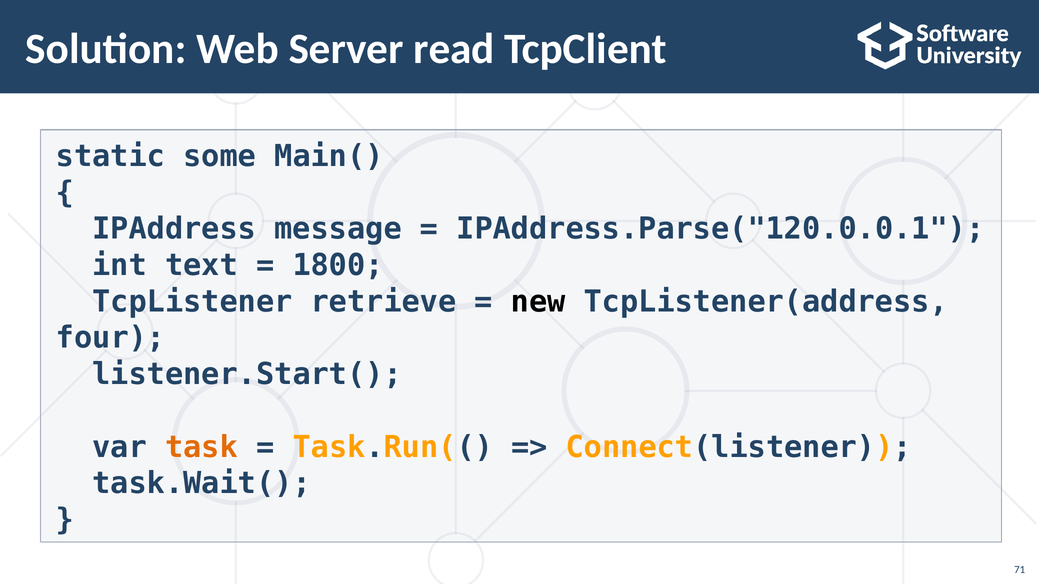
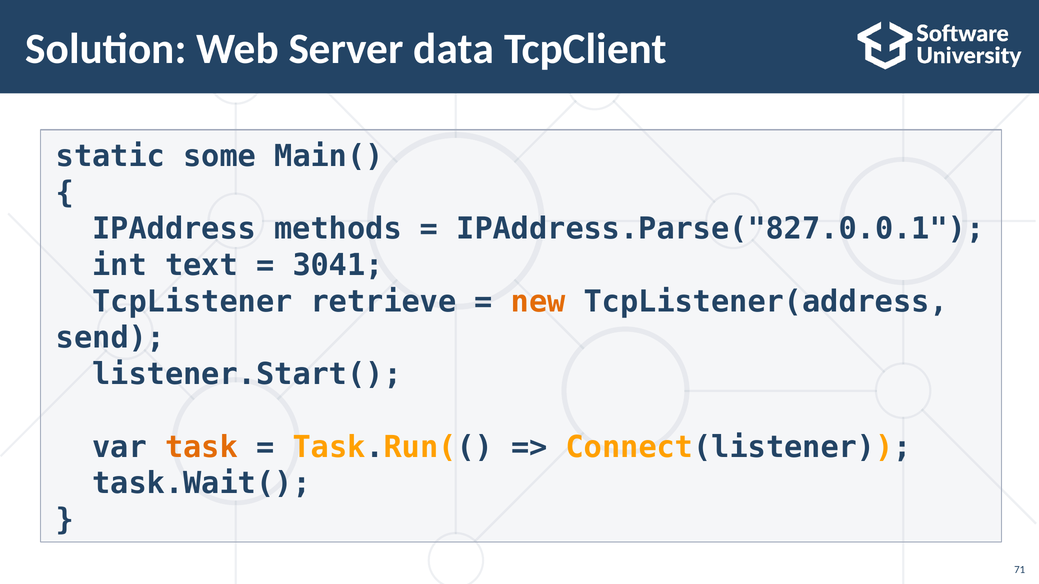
read: read -> data
message: message -> methods
IPAddress.Parse("120.0.0.1: IPAddress.Parse("120.0.0.1 -> IPAddress.Parse("827.0.0.1
1800: 1800 -> 3041
new colour: black -> orange
four: four -> send
